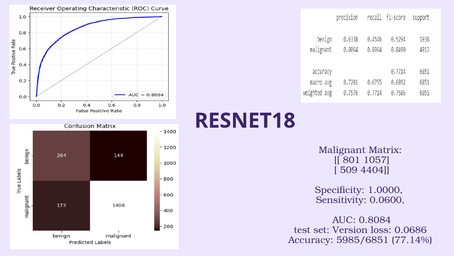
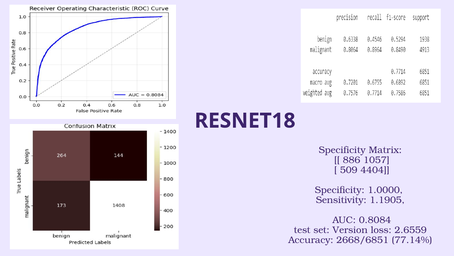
Malignant at (342, 150): Malignant -> Specificity
801: 801 -> 886
0.0600: 0.0600 -> 1.1905
0.0686: 0.0686 -> 2.6559
5985/6851: 5985/6851 -> 2668/6851
